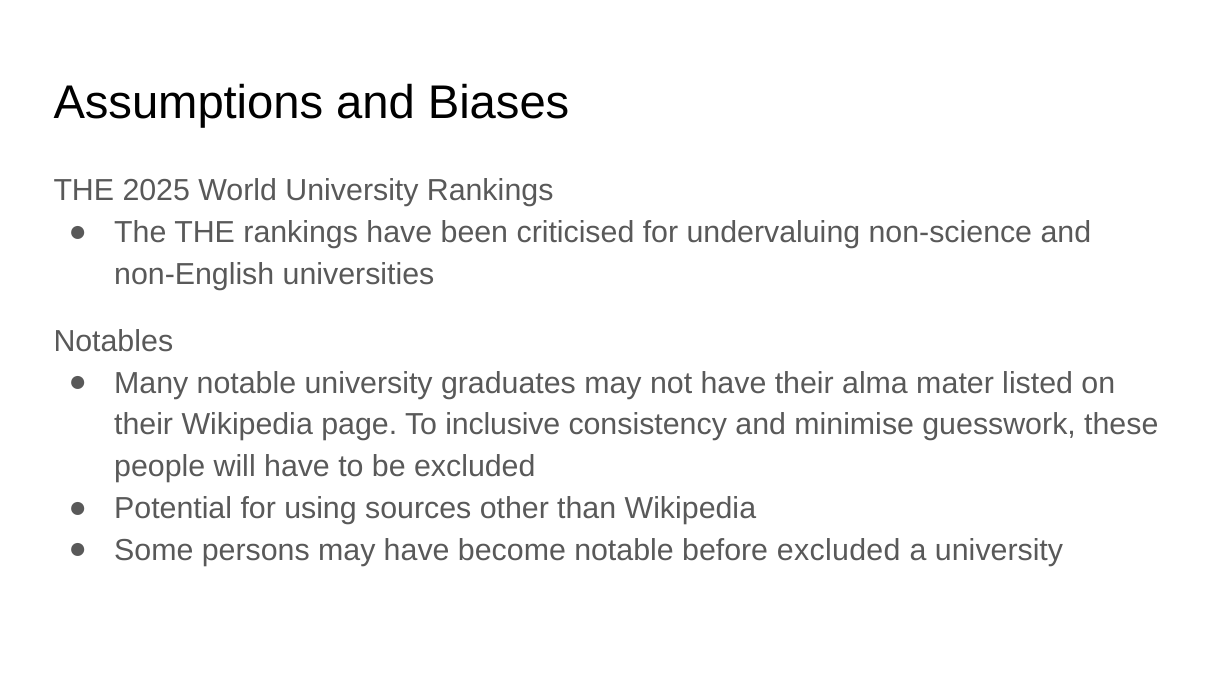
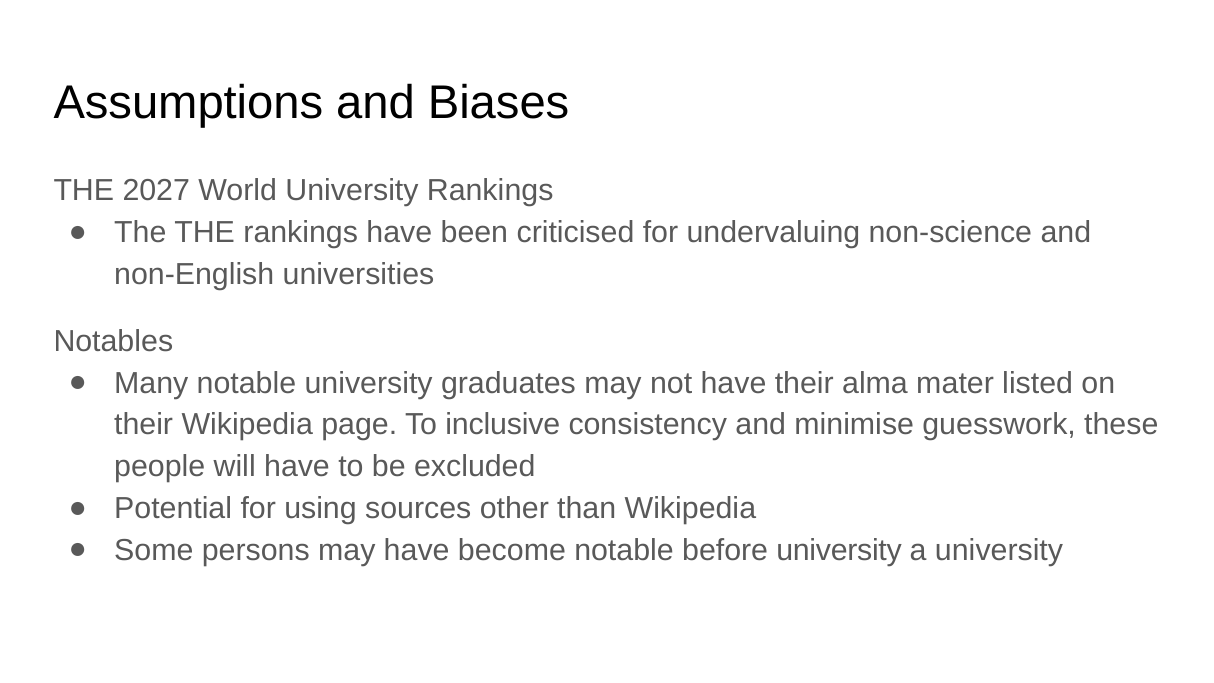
2025: 2025 -> 2027
before excluded: excluded -> university
